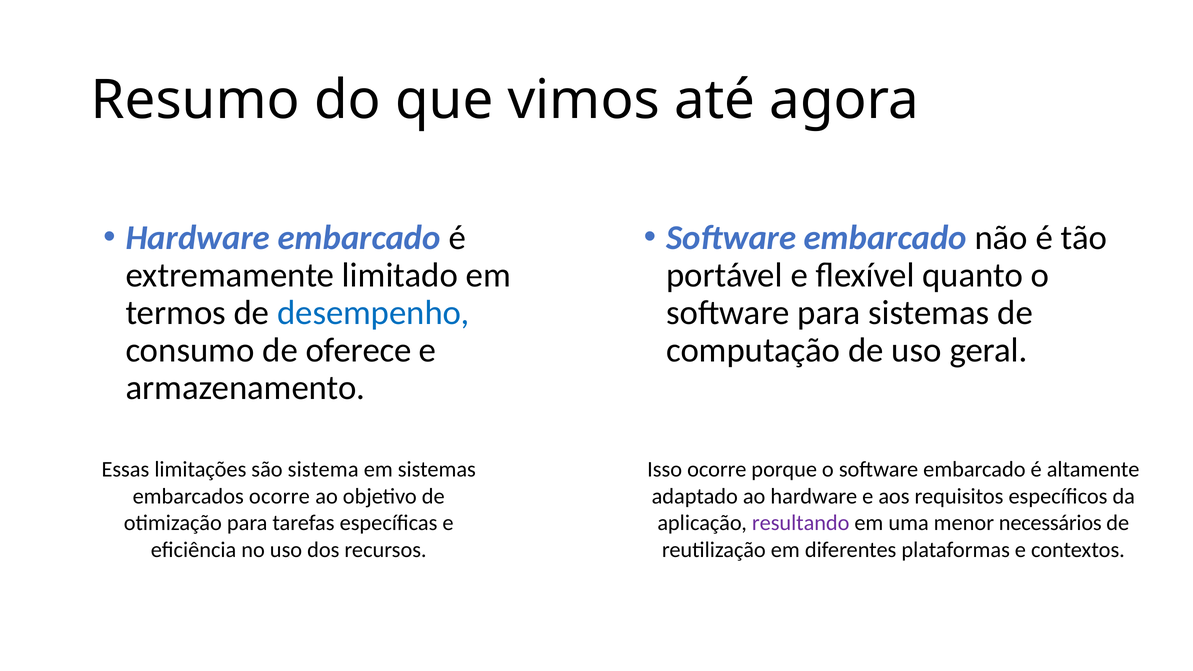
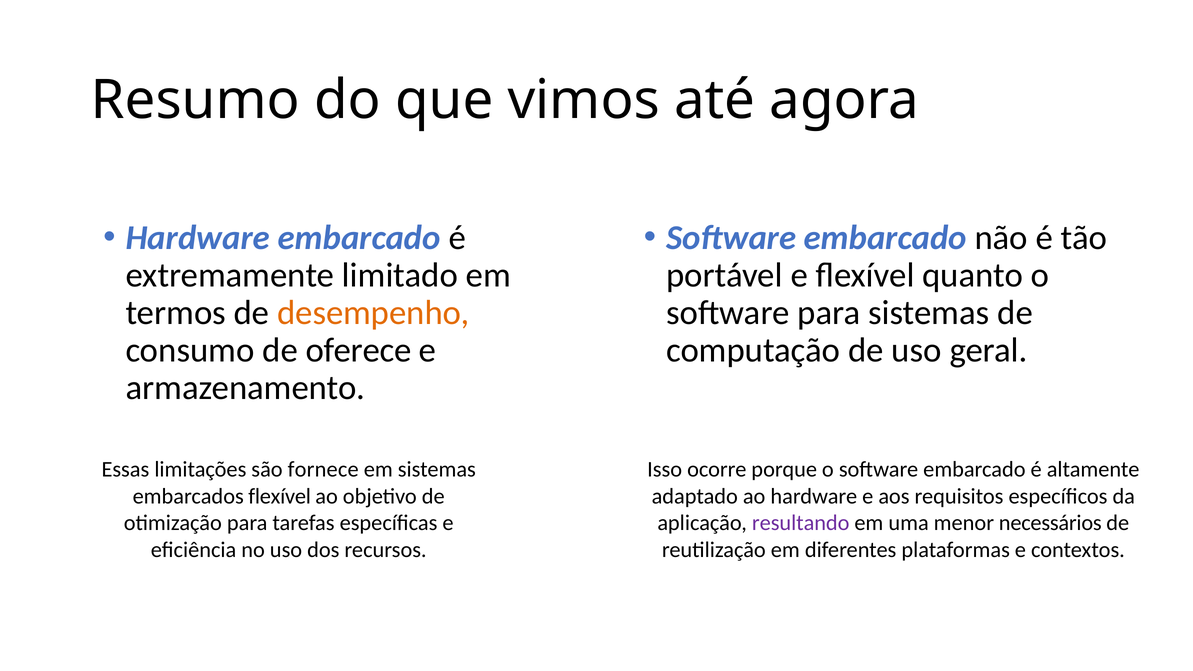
desempenho colour: blue -> orange
sistema: sistema -> fornece
embarcados ocorre: ocorre -> flexível
